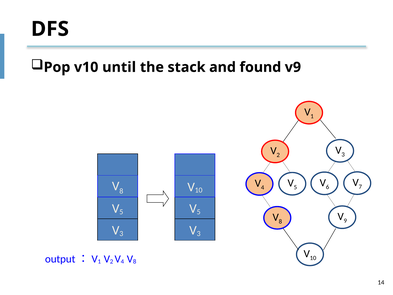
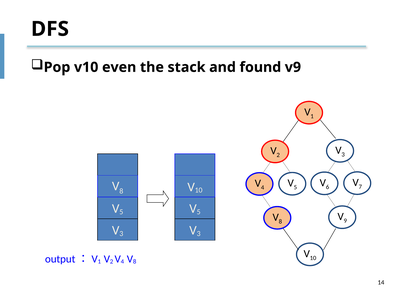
until: until -> even
